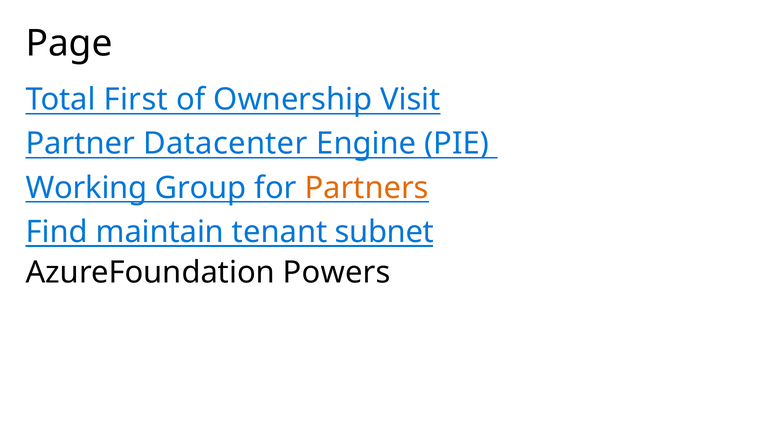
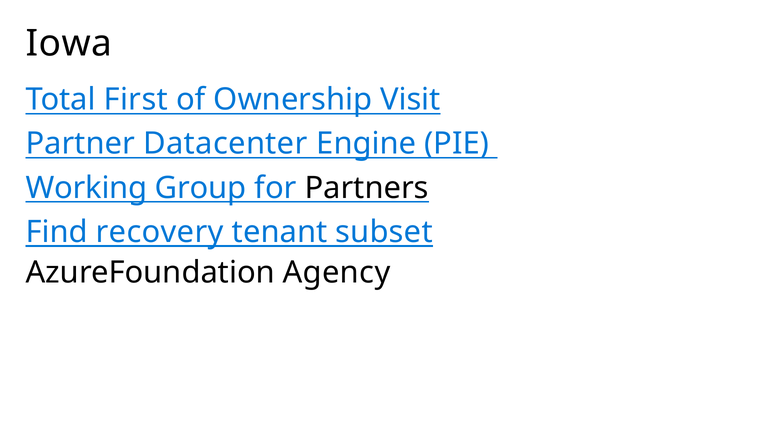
Page: Page -> Iowa
Partners colour: orange -> black
maintain: maintain -> recovery
subnet: subnet -> subset
Powers: Powers -> Agency
